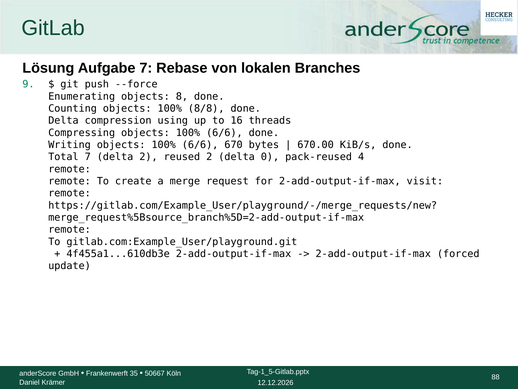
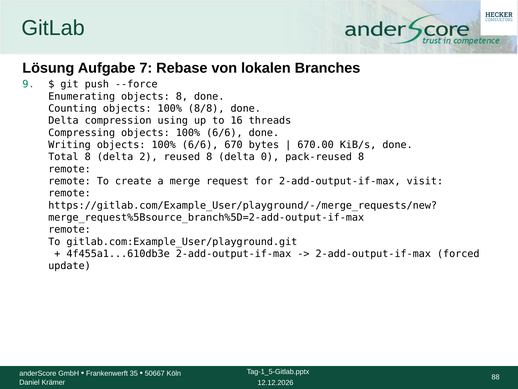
Total 7: 7 -> 8
reused 2: 2 -> 8
pack-reused 4: 4 -> 8
